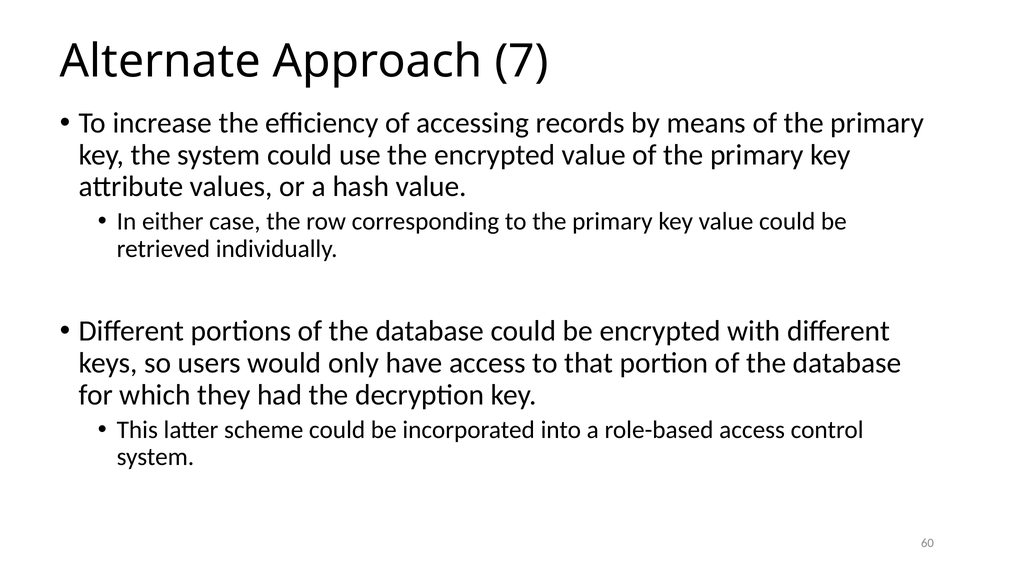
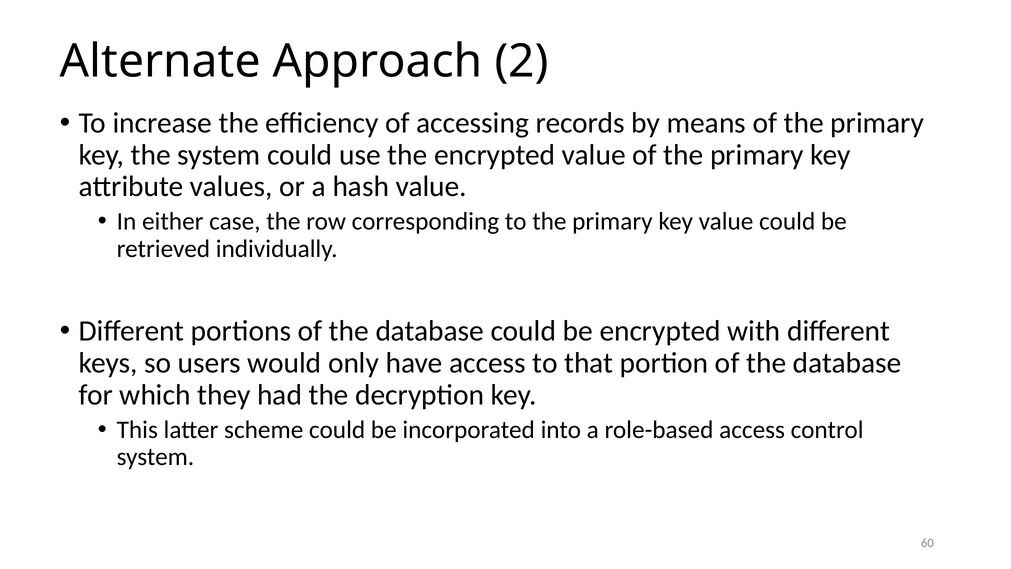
7: 7 -> 2
